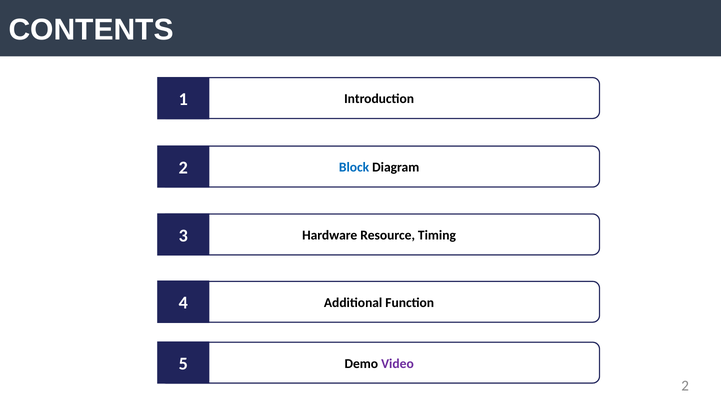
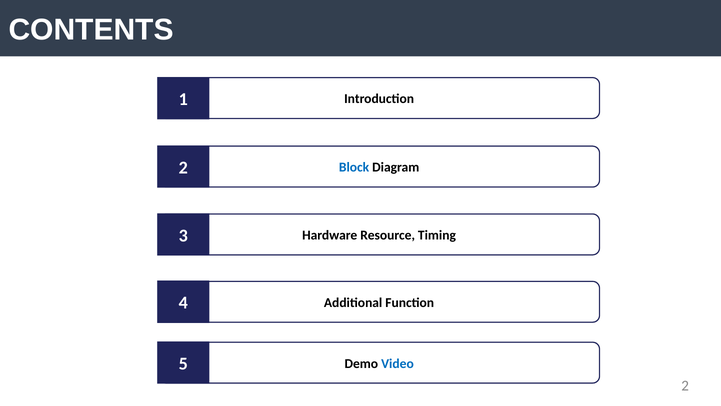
Video colour: purple -> blue
